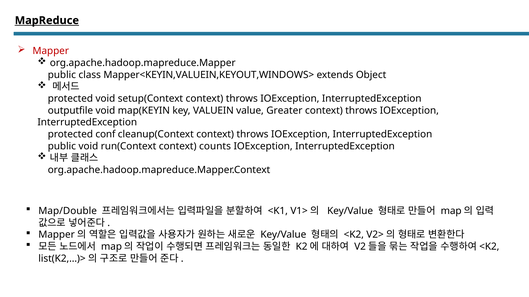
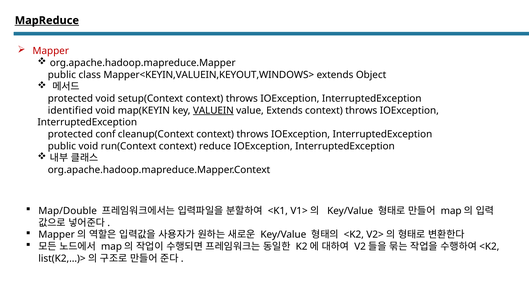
outputfile: outputfile -> identified
VALUEIN underline: none -> present
value Greater: Greater -> Extends
counts: counts -> reduce
